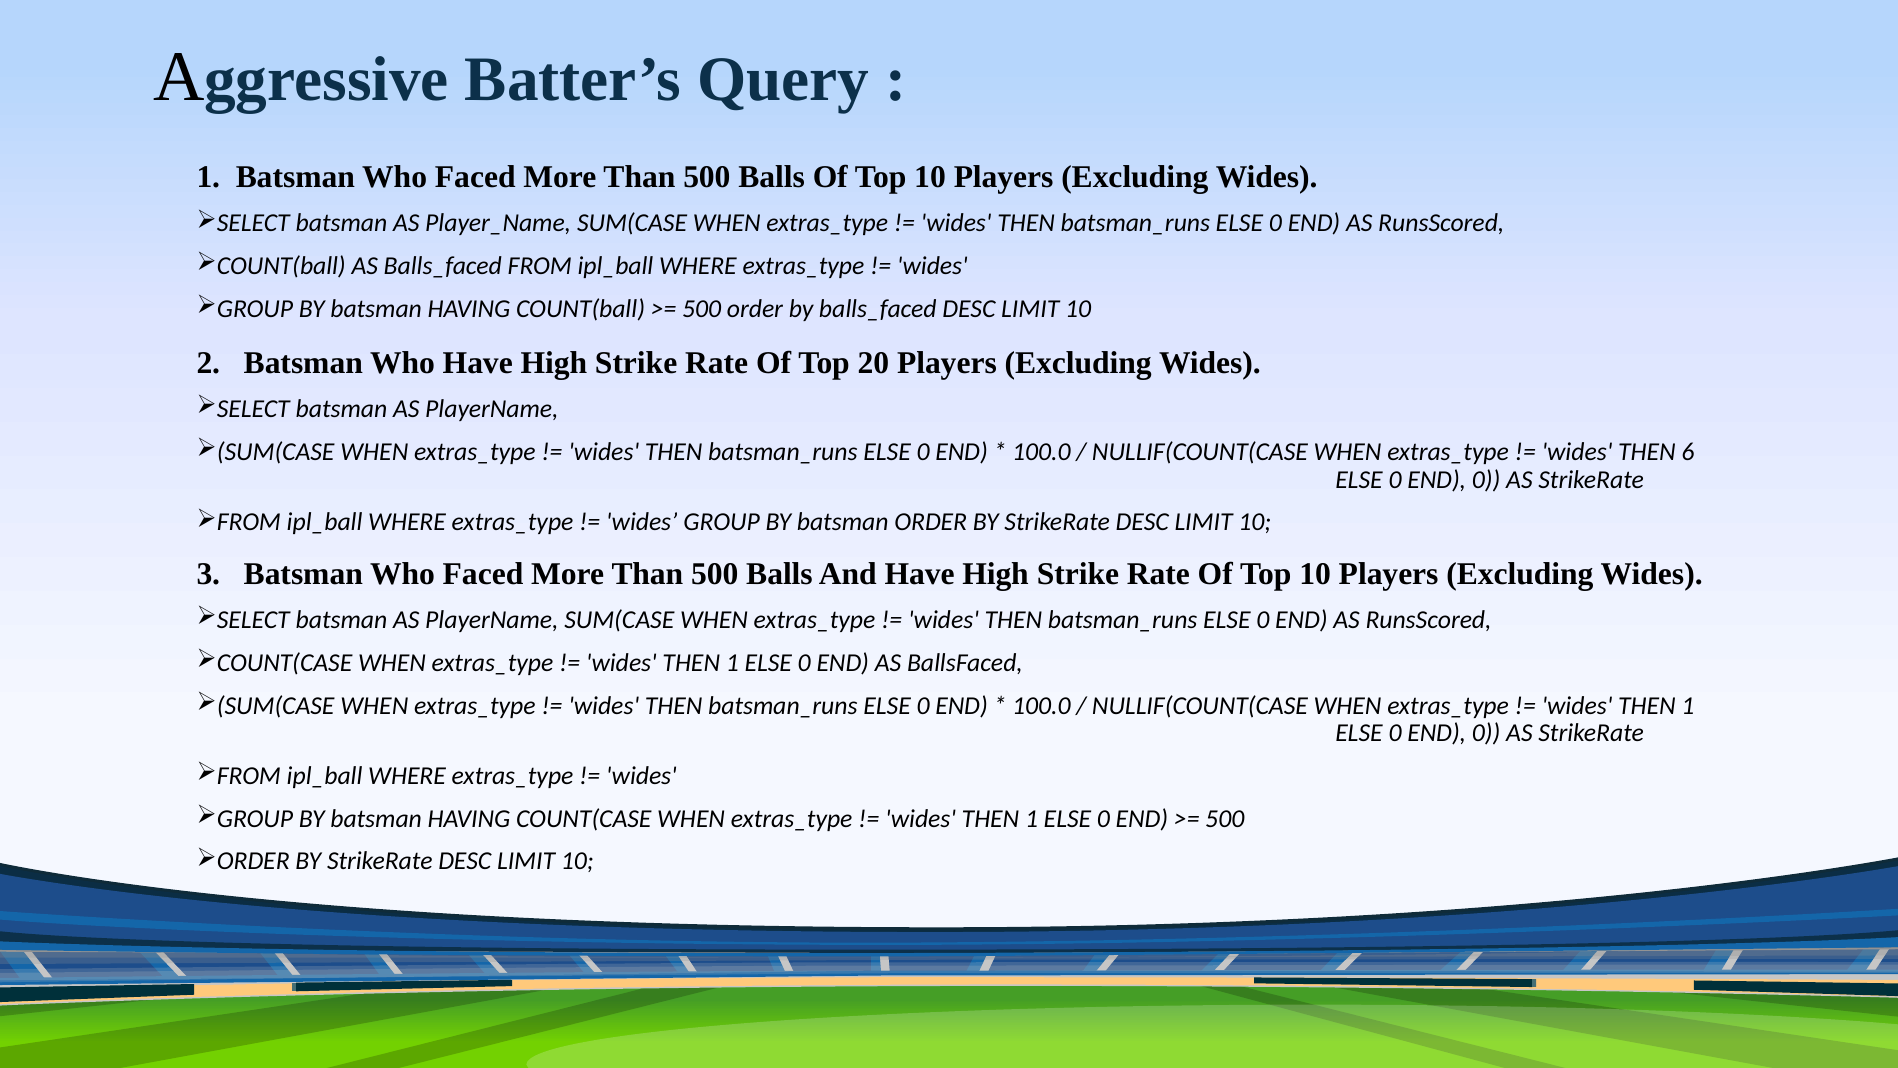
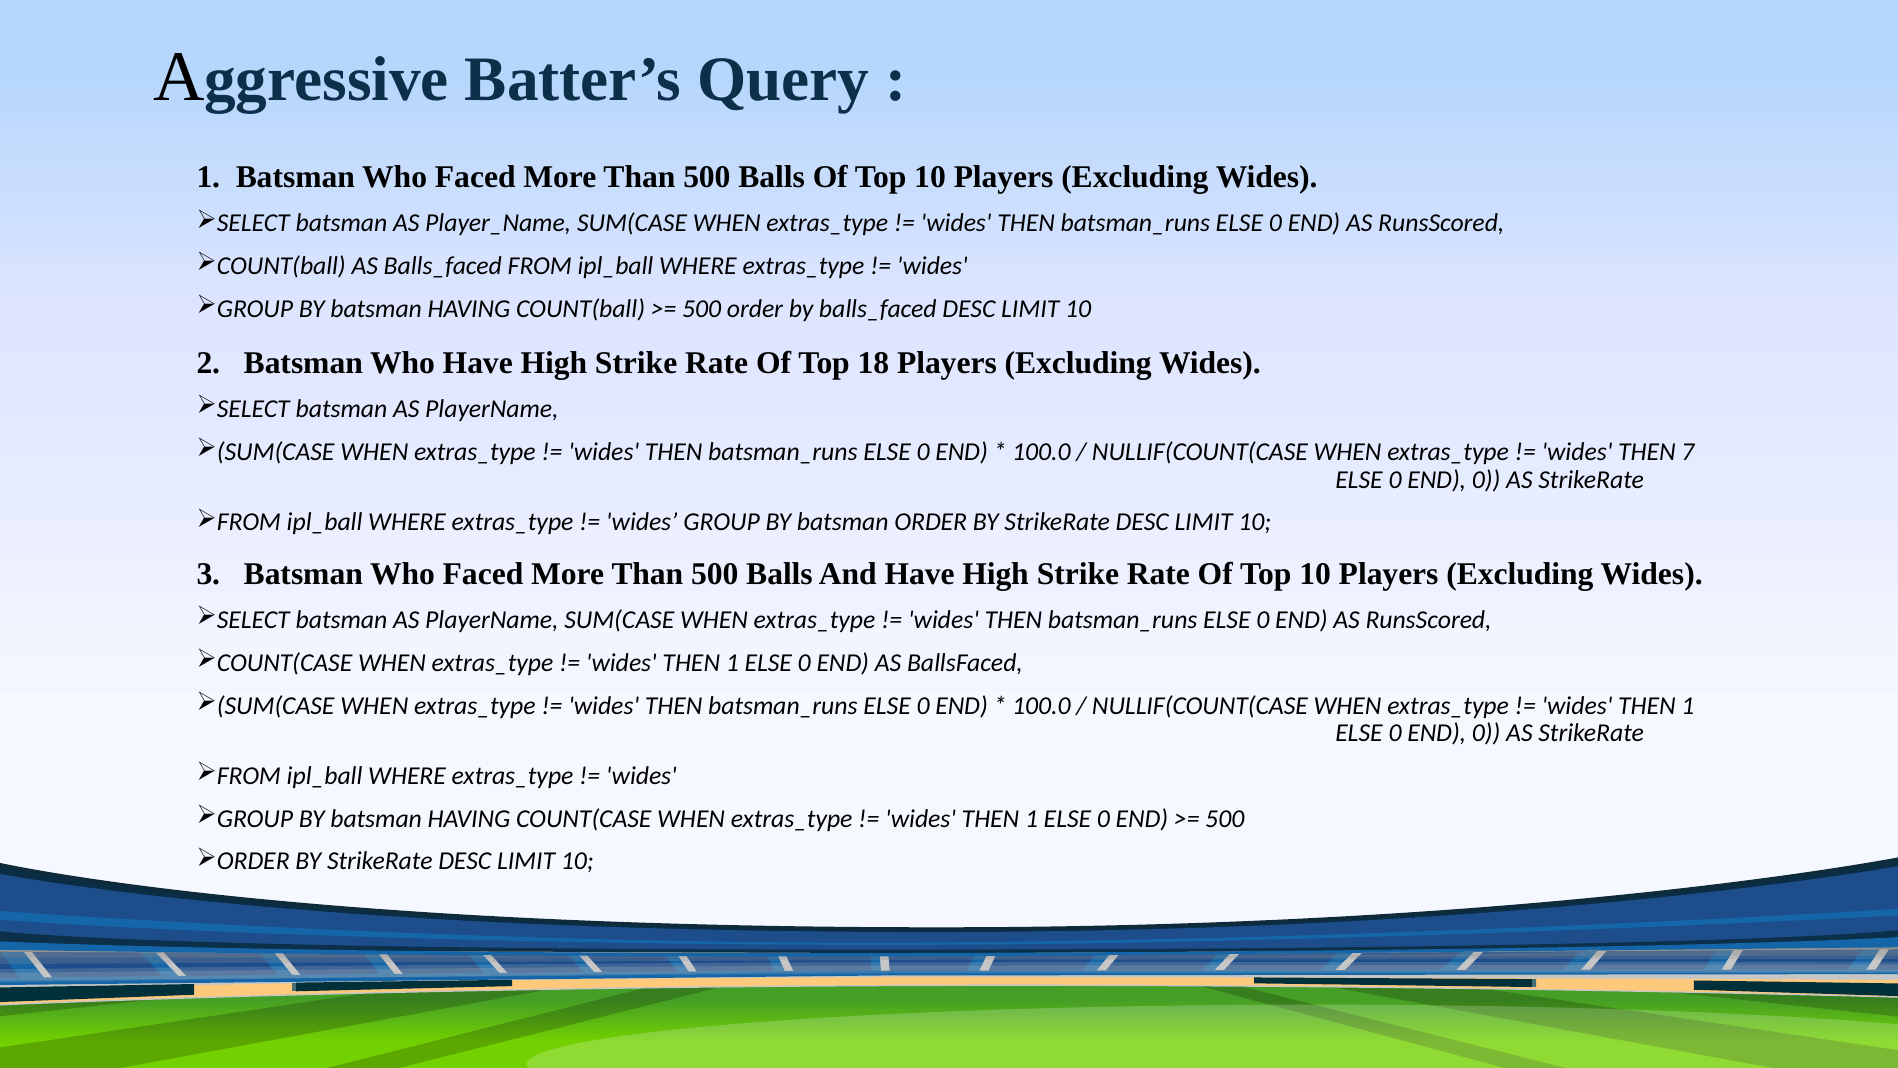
20: 20 -> 18
6: 6 -> 7
